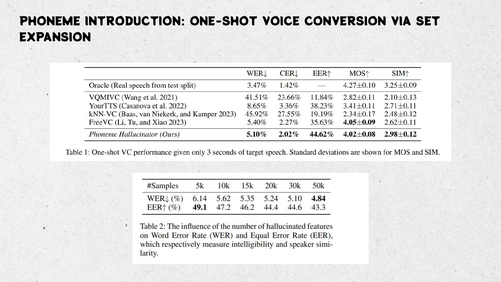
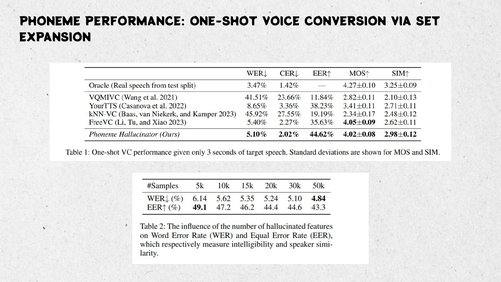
INTRODUCTION: INTRODUCTION -> PERFORMANCE
